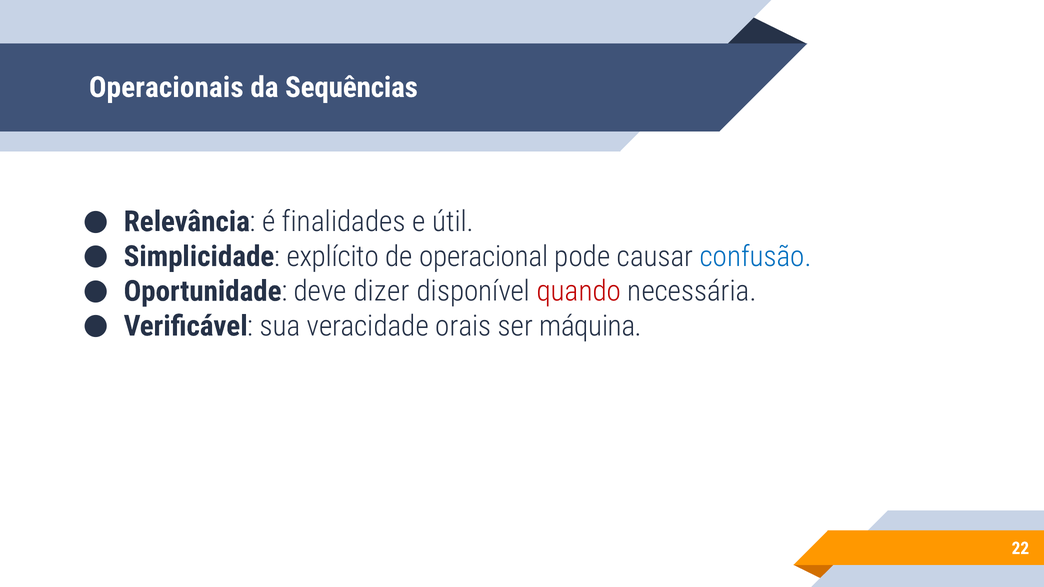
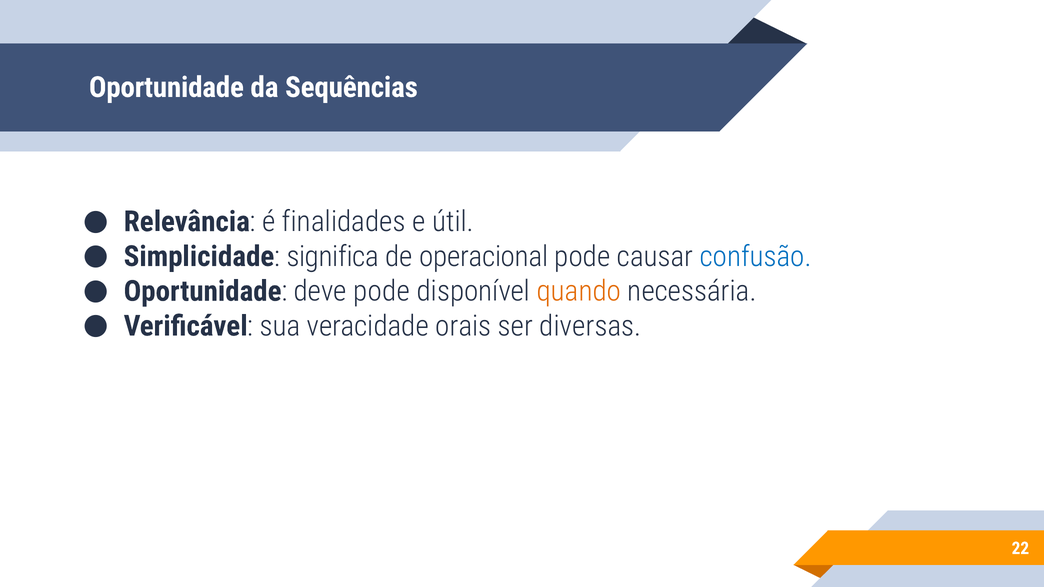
Operacionais at (166, 87): Operacionais -> Oportunidade
explícito: explícito -> significa
deve dizer: dizer -> pode
quando colour: red -> orange
máquina: máquina -> diversas
